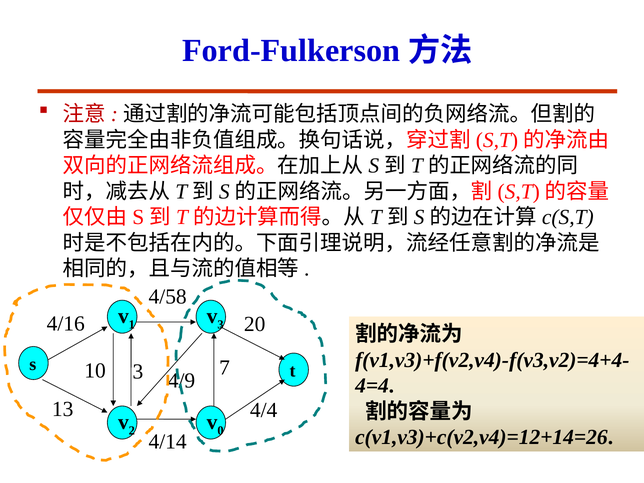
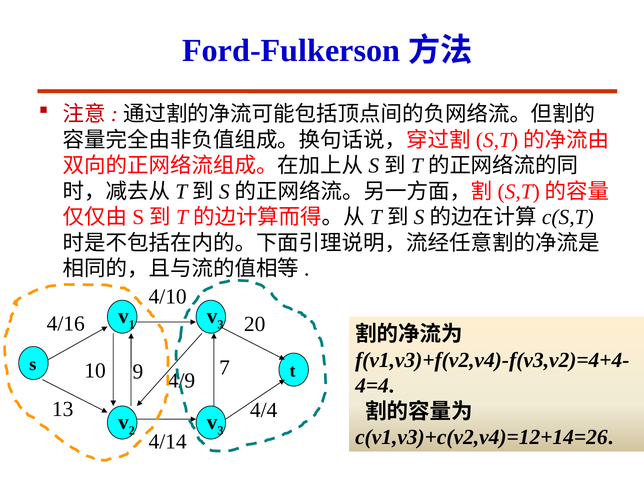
4/58: 4/58 -> 4/10
10 3: 3 -> 9
0 at (221, 431): 0 -> 3
